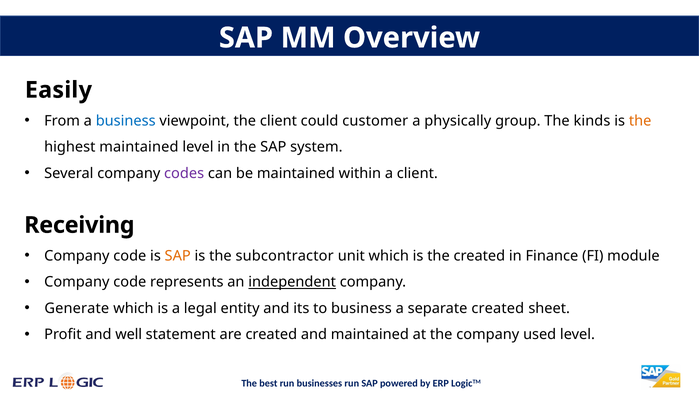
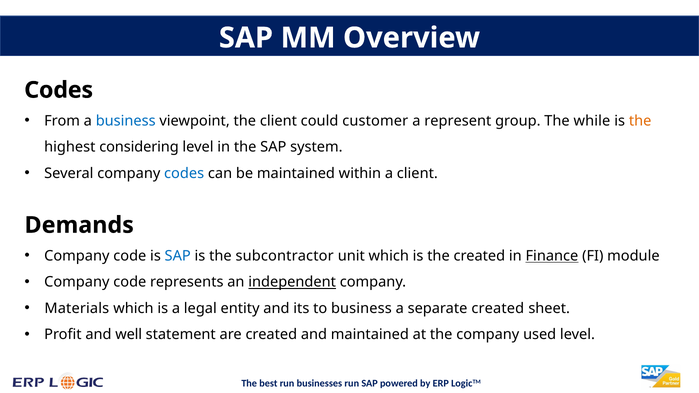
Easily at (58, 90): Easily -> Codes
physically: physically -> represent
kinds: kinds -> while
highest maintained: maintained -> considering
codes at (184, 173) colour: purple -> blue
Receiving: Receiving -> Demands
SAP at (178, 256) colour: orange -> blue
Finance underline: none -> present
Generate: Generate -> Materials
